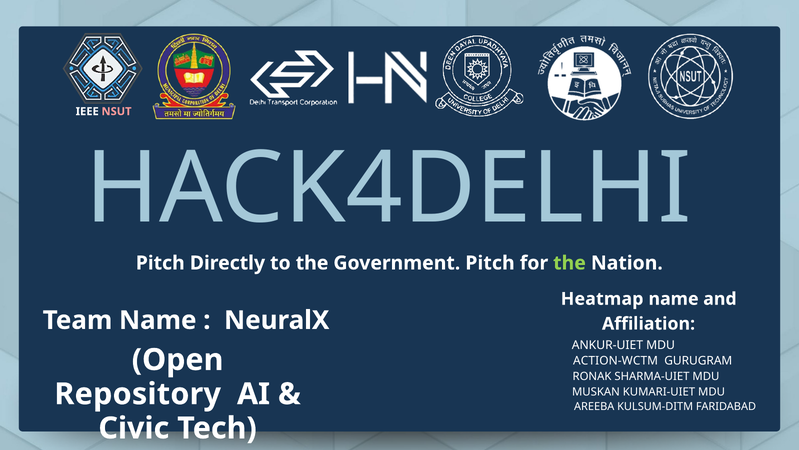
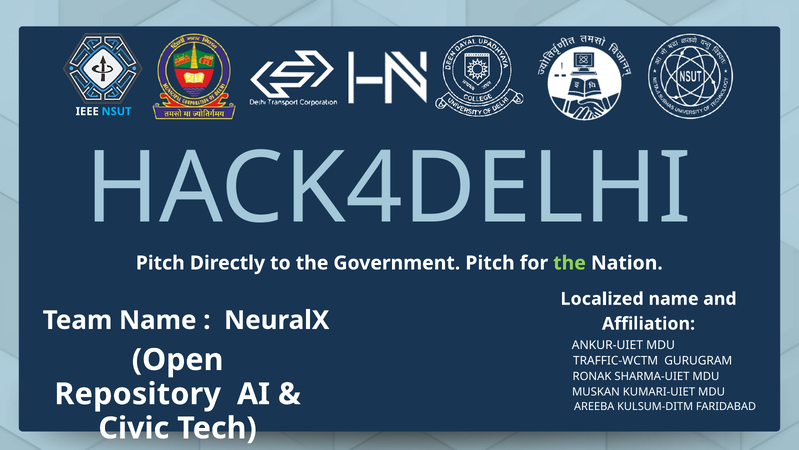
NSUT colour: pink -> light blue
Heatmap: Heatmap -> Localized
ACTION-WCTM: ACTION-WCTM -> TRAFFIC-WCTM
